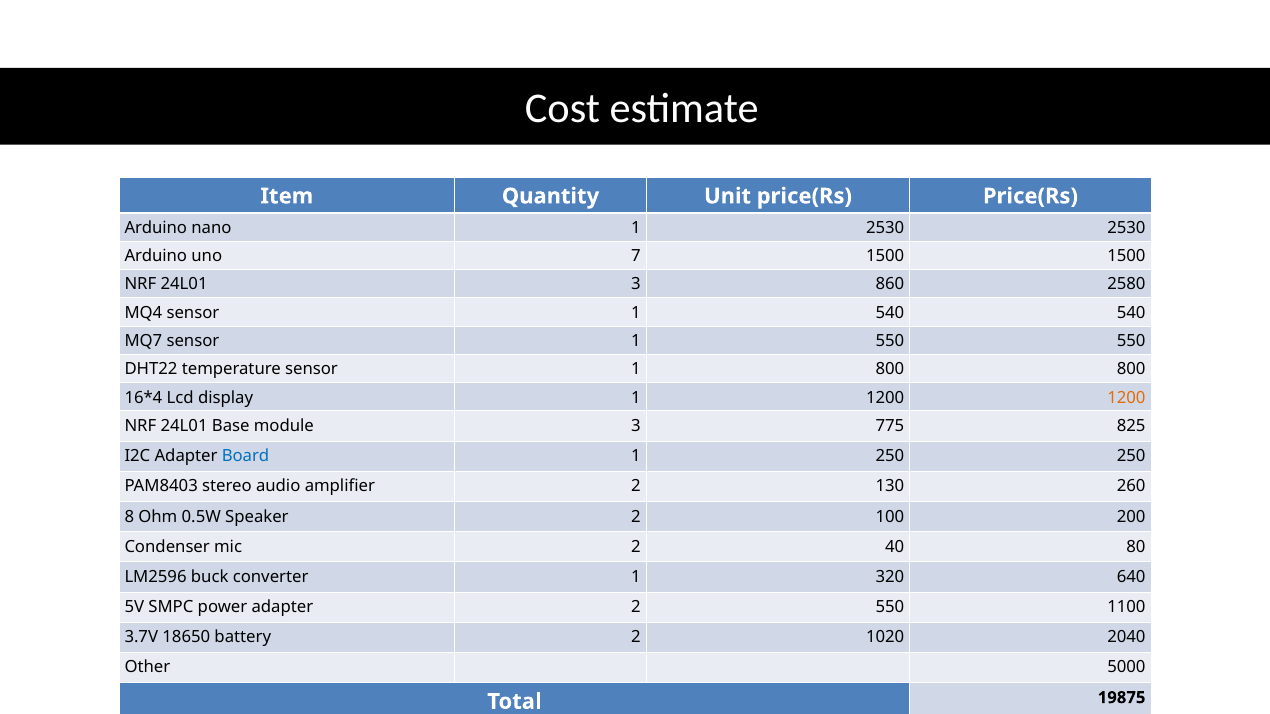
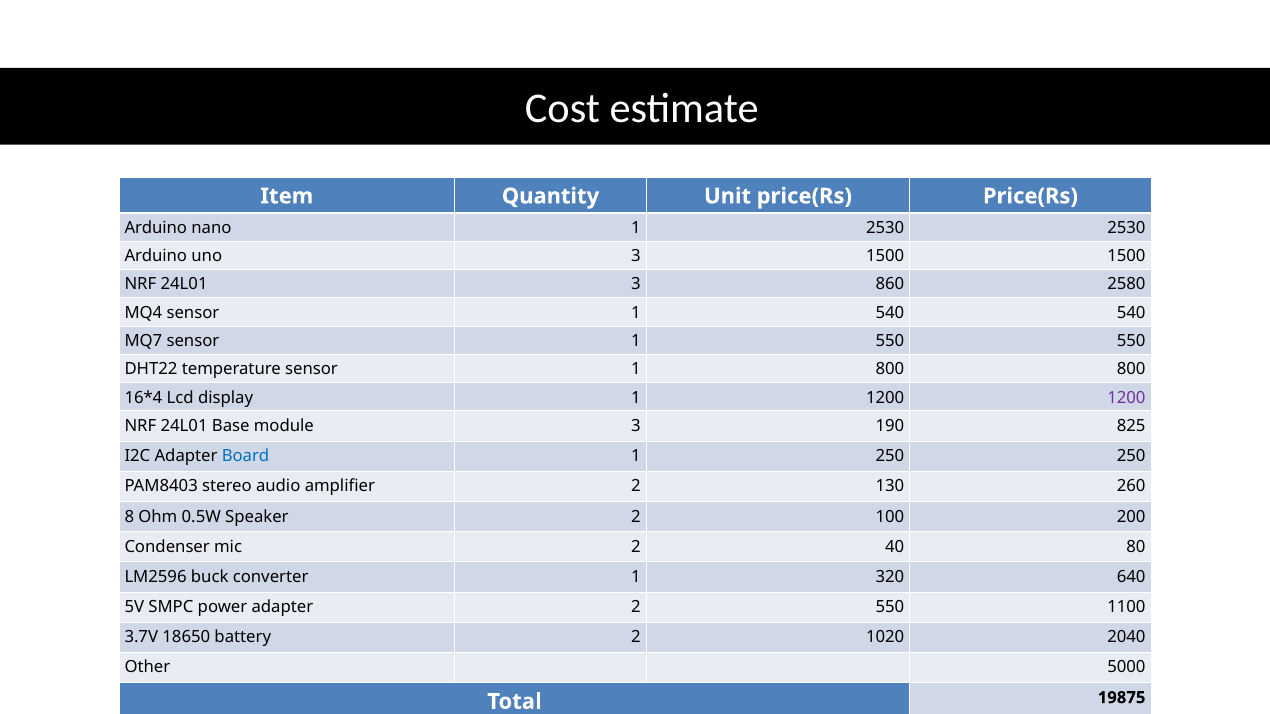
uno 7: 7 -> 3
1200 at (1126, 398) colour: orange -> purple
775: 775 -> 190
